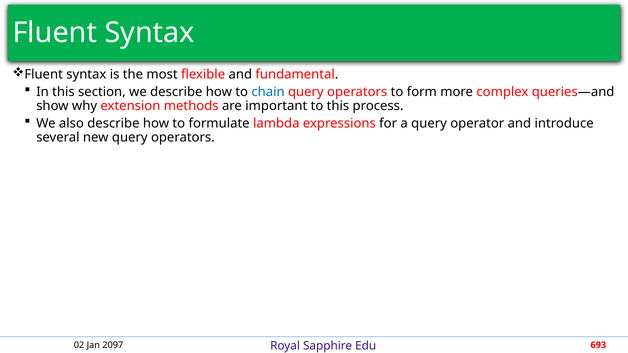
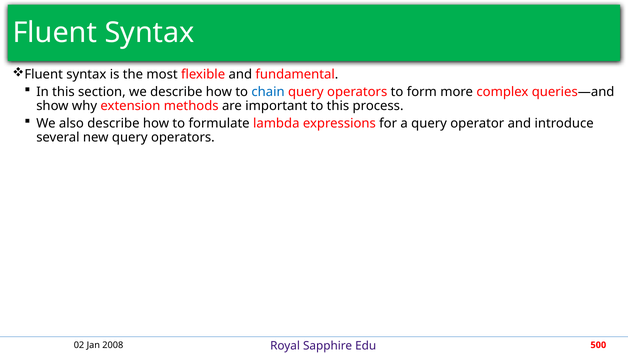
2097: 2097 -> 2008
693: 693 -> 500
